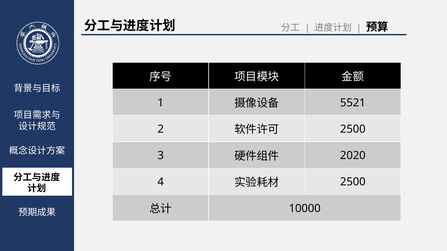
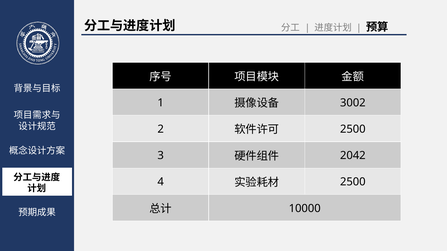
5521: 5521 -> 3002
2020: 2020 -> 2042
